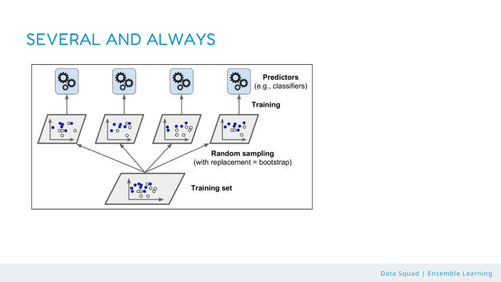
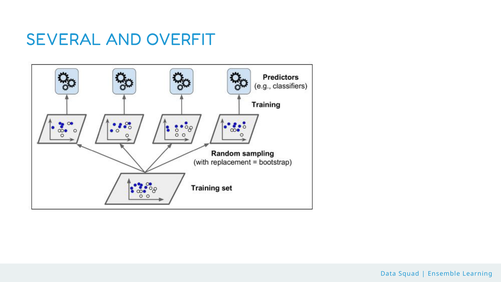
ALWAYS: ALWAYS -> OVERFIT
